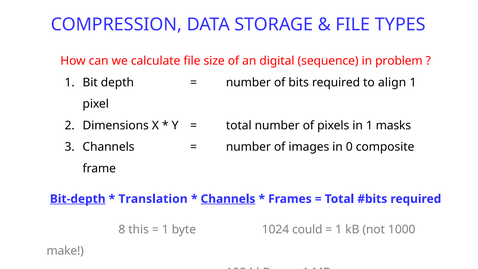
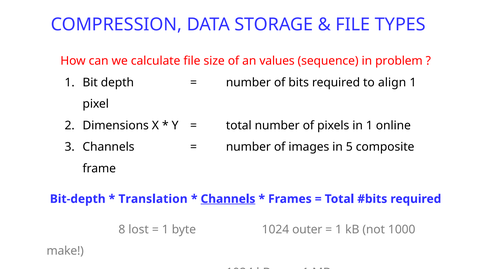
digital: digital -> values
masks: masks -> online
0: 0 -> 5
Bit-depth underline: present -> none
this: this -> lost
could: could -> outer
